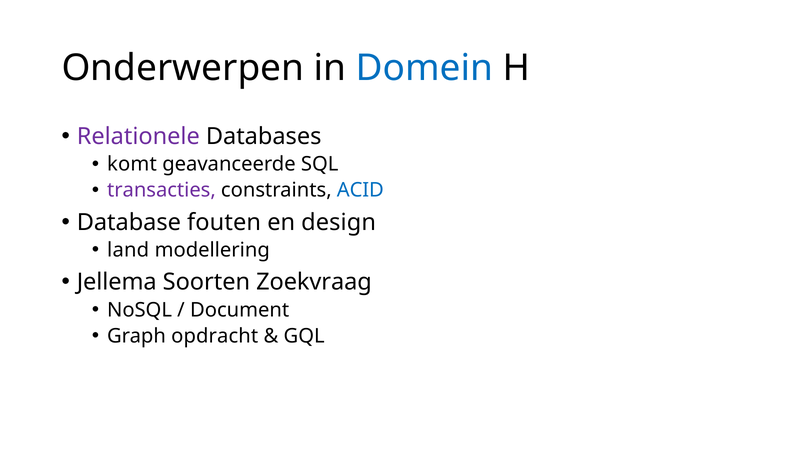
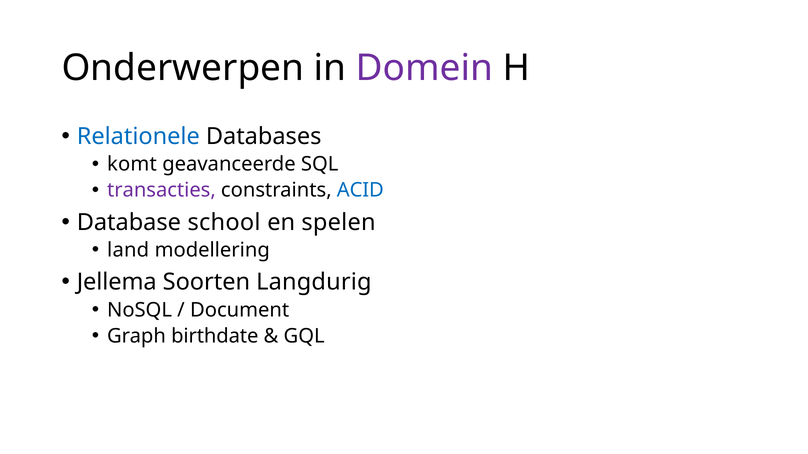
Domein colour: blue -> purple
Relationele colour: purple -> blue
fouten: fouten -> school
design: design -> spelen
Zoekvraag: Zoekvraag -> Langdurig
opdracht: opdracht -> birthdate
